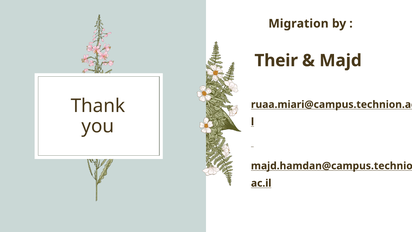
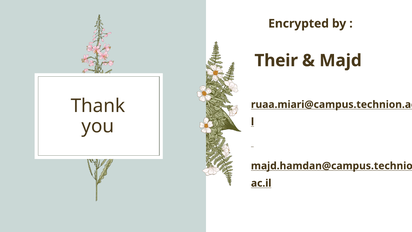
Migration: Migration -> Encrypted
